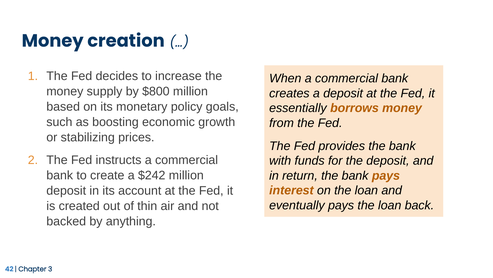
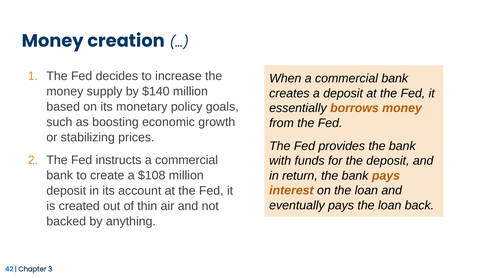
$800: $800 -> $140
$242: $242 -> $108
